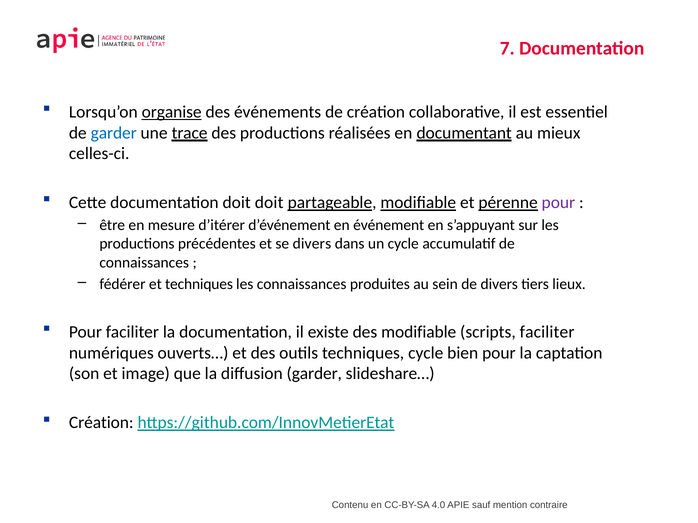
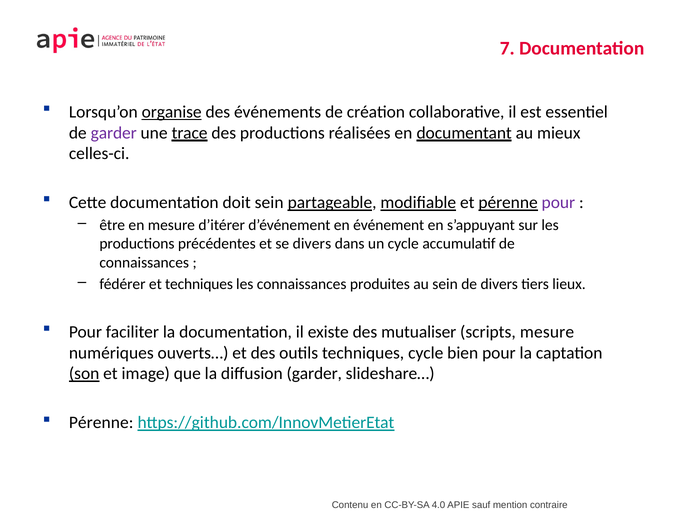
garder at (114, 133) colour: blue -> purple
doit doit: doit -> sein
des modifiable: modifiable -> mutualiser
scripts faciliter: faciliter -> mesure
son underline: none -> present
Création at (101, 423): Création -> Pérenne
